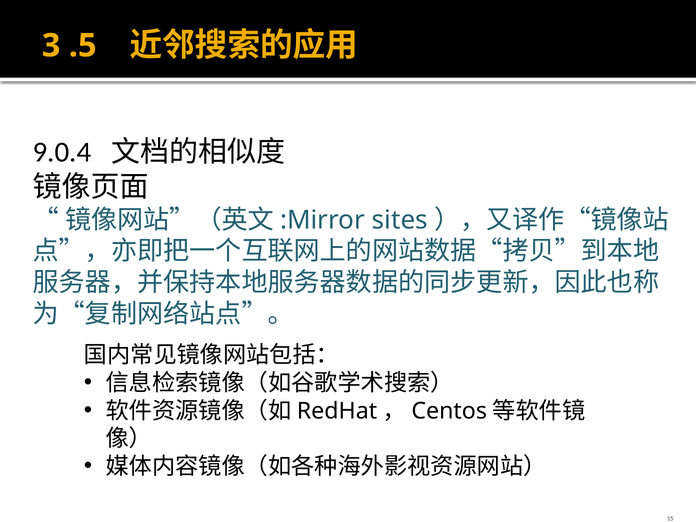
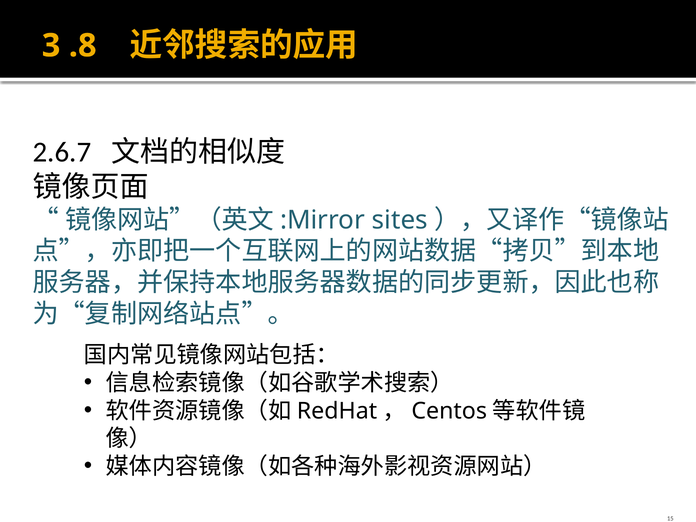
.5: .5 -> .8
9.0.4: 9.0.4 -> 2.6.7
